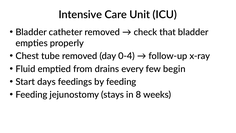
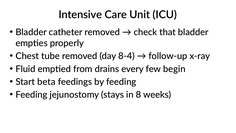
0-4: 0-4 -> 8-4
days: days -> beta
